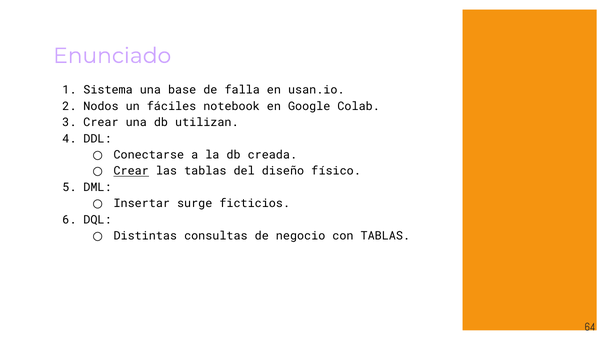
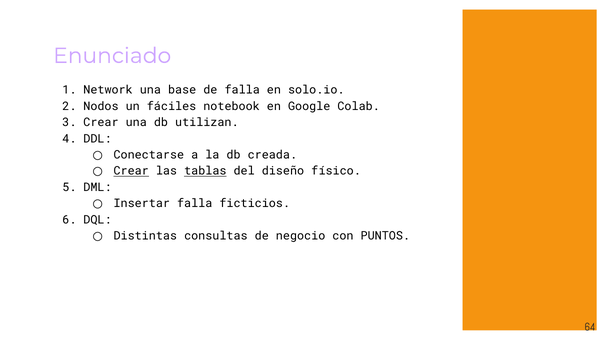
Sistema: Sistema -> Network
usan.io: usan.io -> solo.io
tablas at (205, 171) underline: none -> present
Insertar surge: surge -> falla
con TABLAS: TABLAS -> PUNTOS
